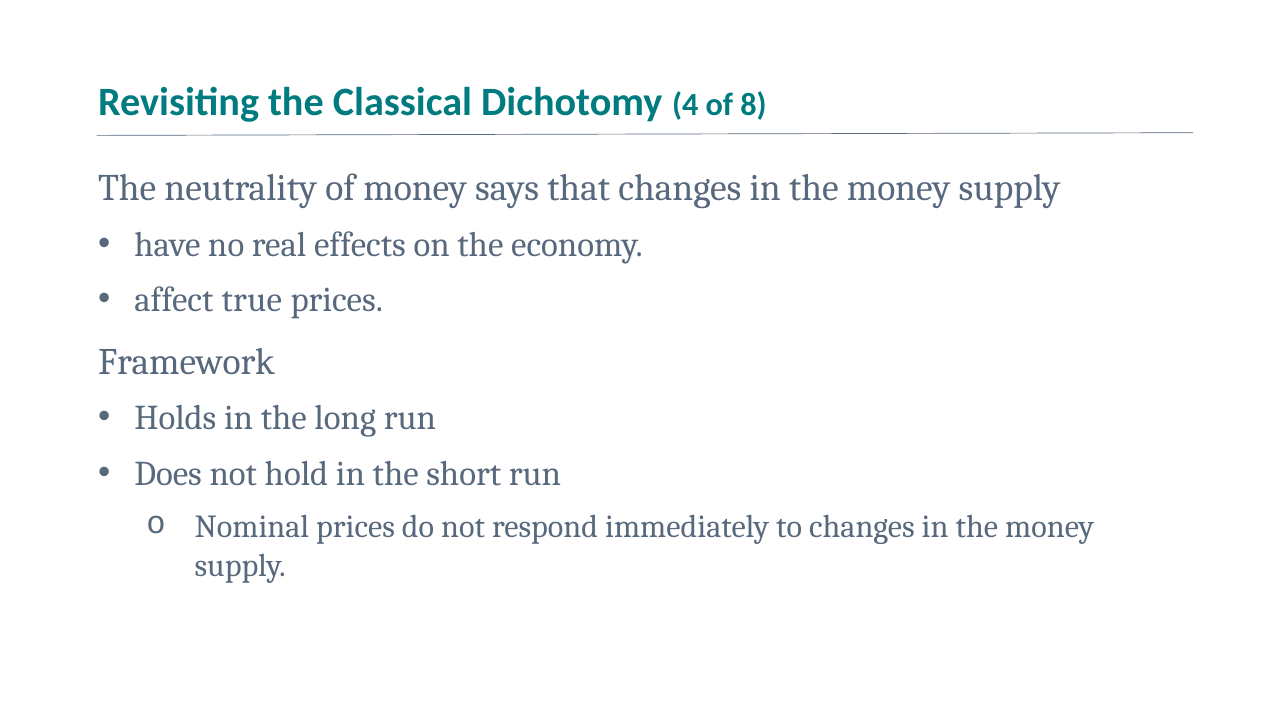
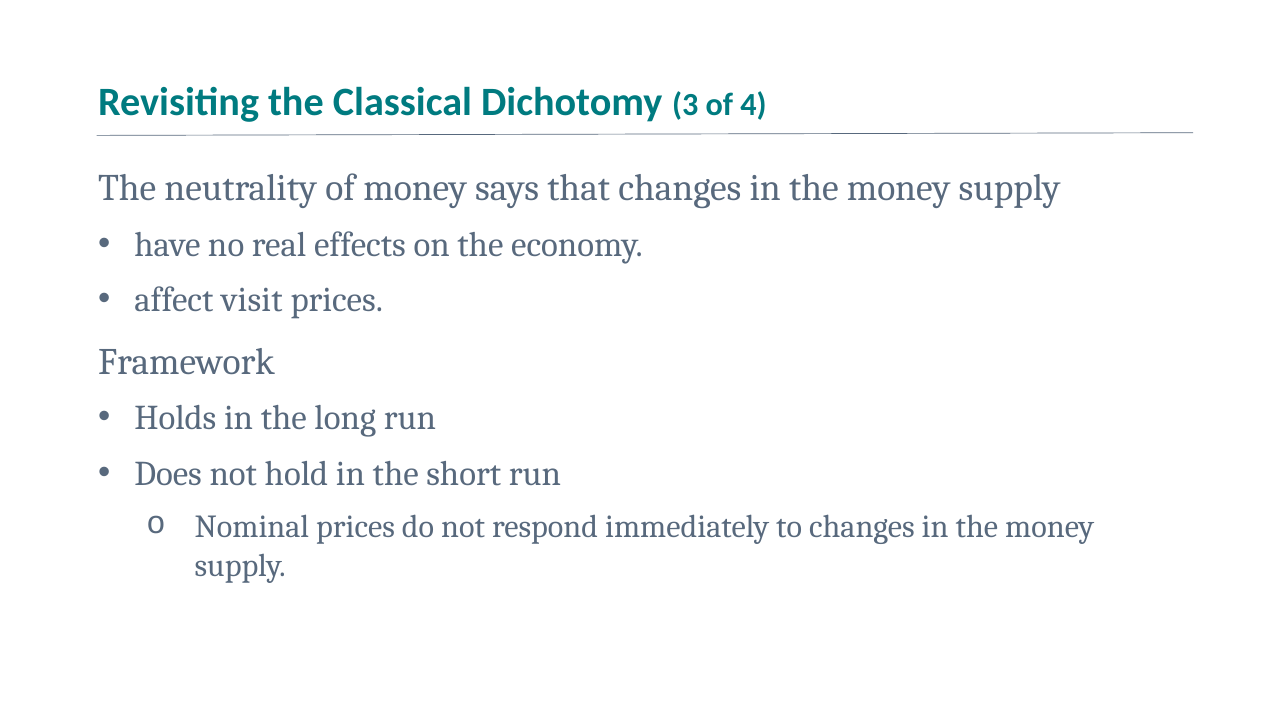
4: 4 -> 3
8: 8 -> 4
true: true -> visit
